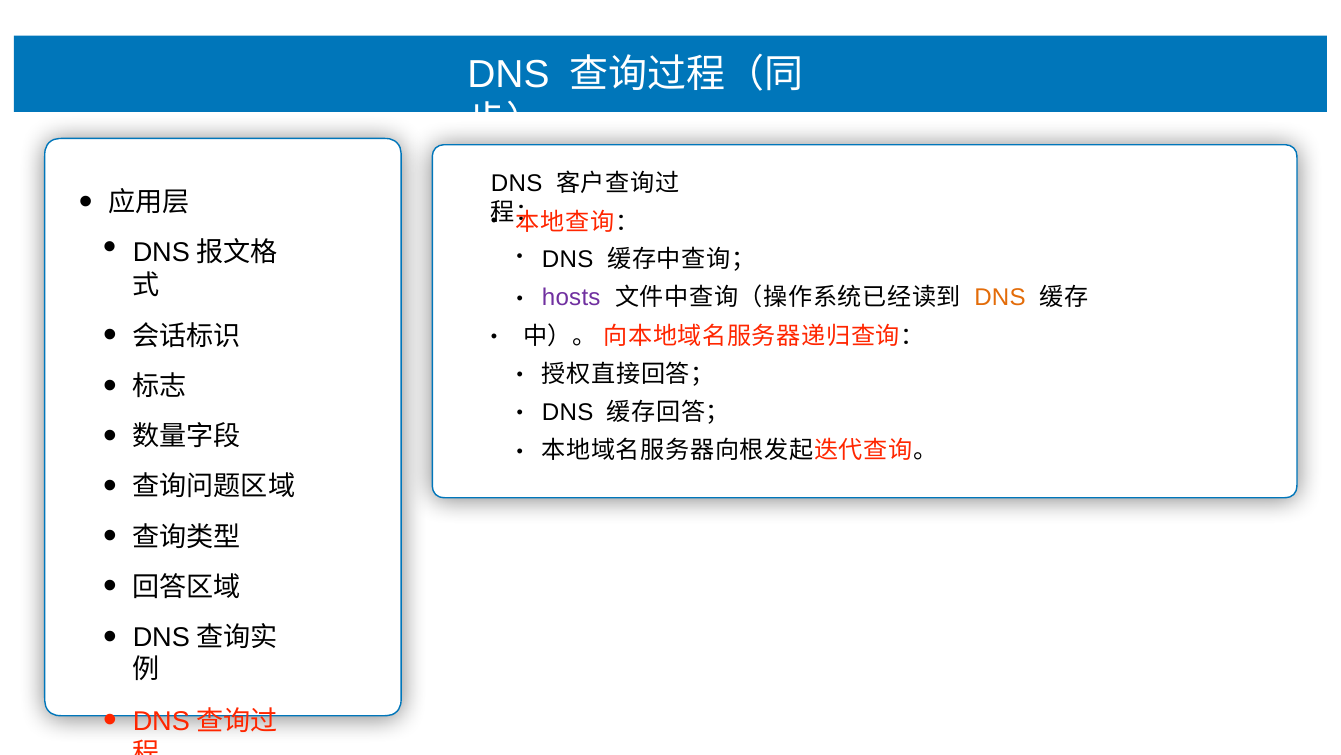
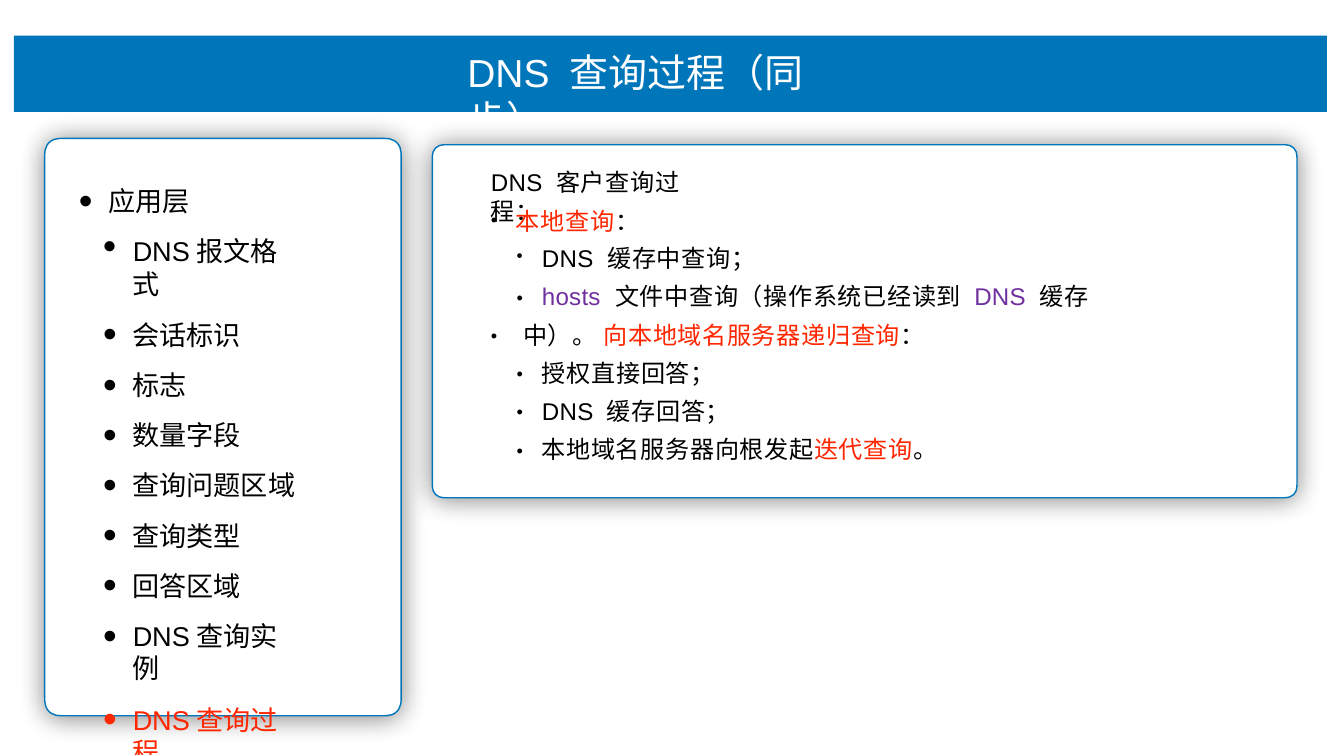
DNS at (1000, 298) colour: orange -> purple
